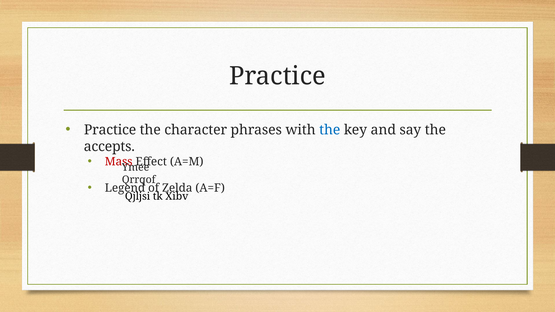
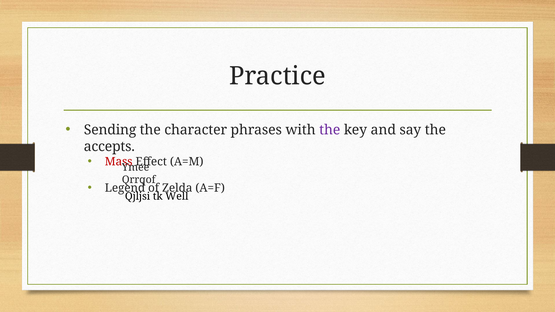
Practice at (110, 130): Practice -> Sending
the at (330, 130) colour: blue -> purple
Xibv: Xibv -> Well
